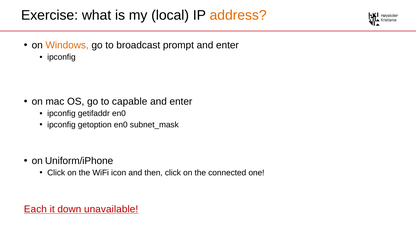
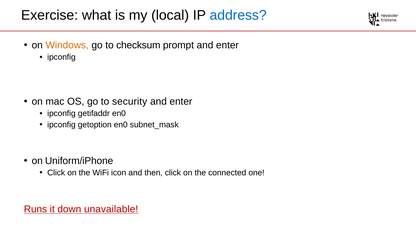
address colour: orange -> blue
broadcast: broadcast -> checksum
capable: capable -> security
Each: Each -> Runs
